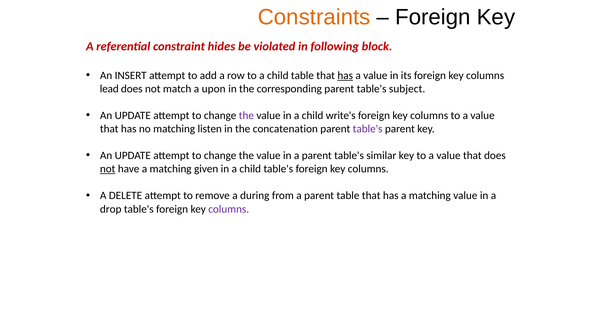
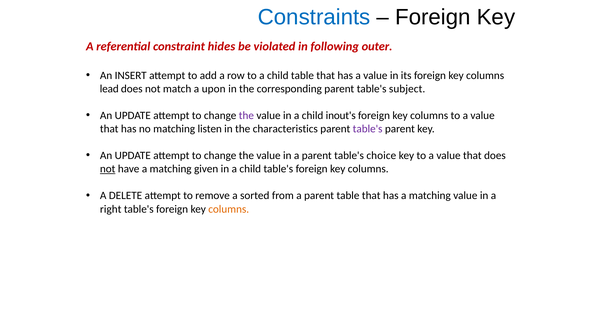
Constraints colour: orange -> blue
block: block -> outer
has at (345, 75) underline: present -> none
write's: write's -> inout's
concatenation: concatenation -> characteristics
similar: similar -> choice
during: during -> sorted
drop: drop -> right
columns at (229, 209) colour: purple -> orange
